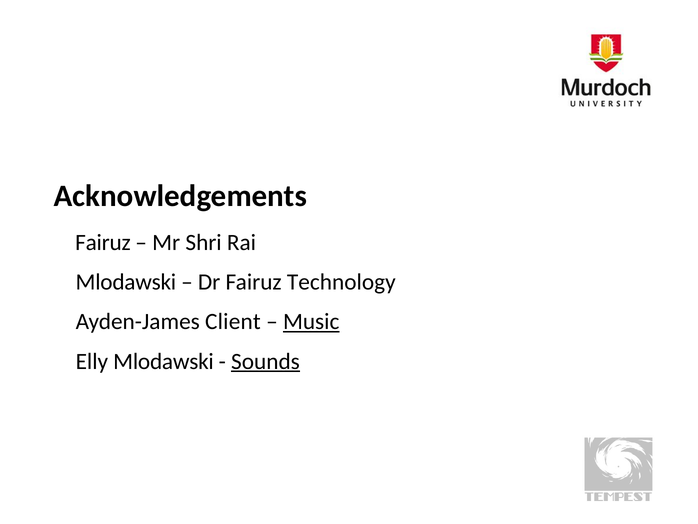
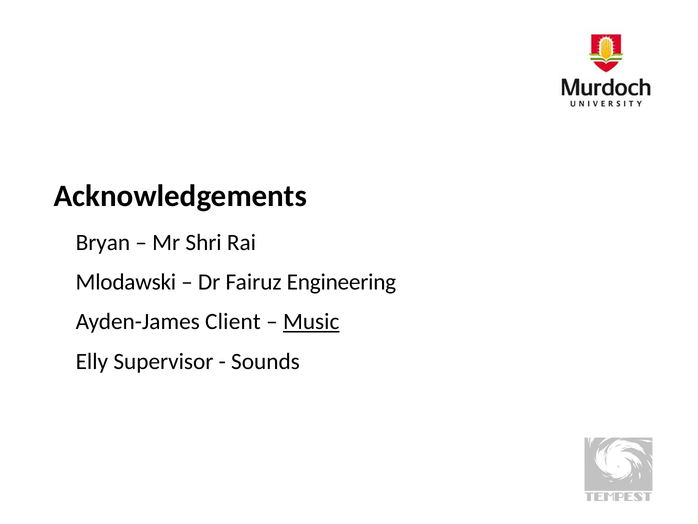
Fairuz at (103, 242): Fairuz -> Bryan
Technology: Technology -> Engineering
Elly Mlodawski: Mlodawski -> Supervisor
Sounds underline: present -> none
